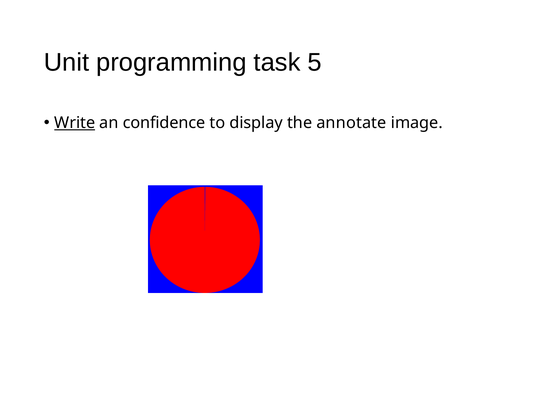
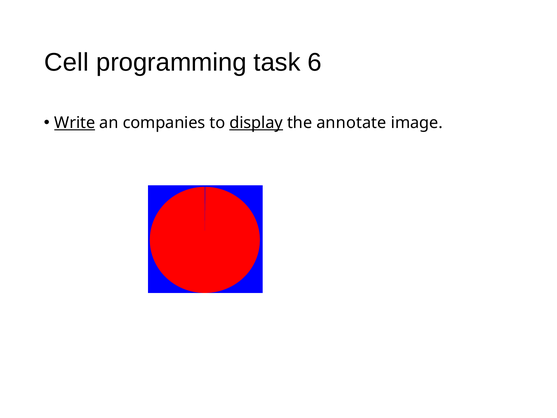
Unit: Unit -> Cell
5: 5 -> 6
confidence: confidence -> companies
display underline: none -> present
